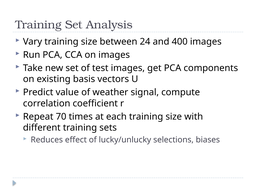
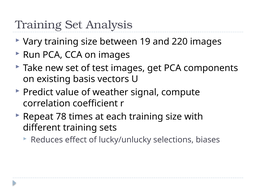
24: 24 -> 19
400: 400 -> 220
70: 70 -> 78
